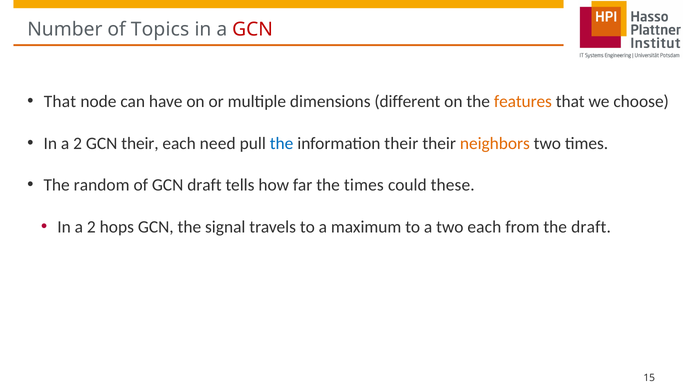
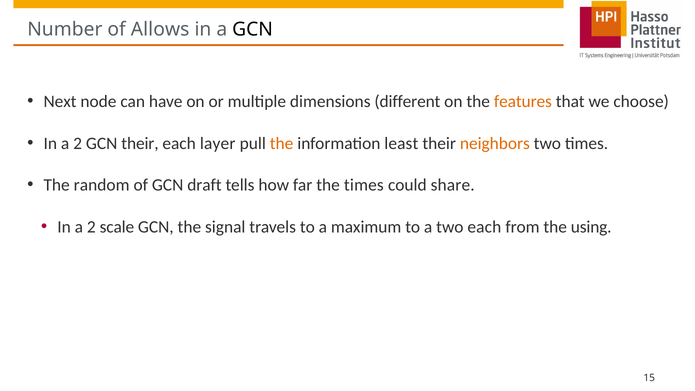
Topics: Topics -> Allows
GCN at (253, 29) colour: red -> black
That at (60, 102): That -> Next
need: need -> layer
the at (282, 143) colour: blue -> orange
information their: their -> least
these: these -> share
hops: hops -> scale
the draft: draft -> using
